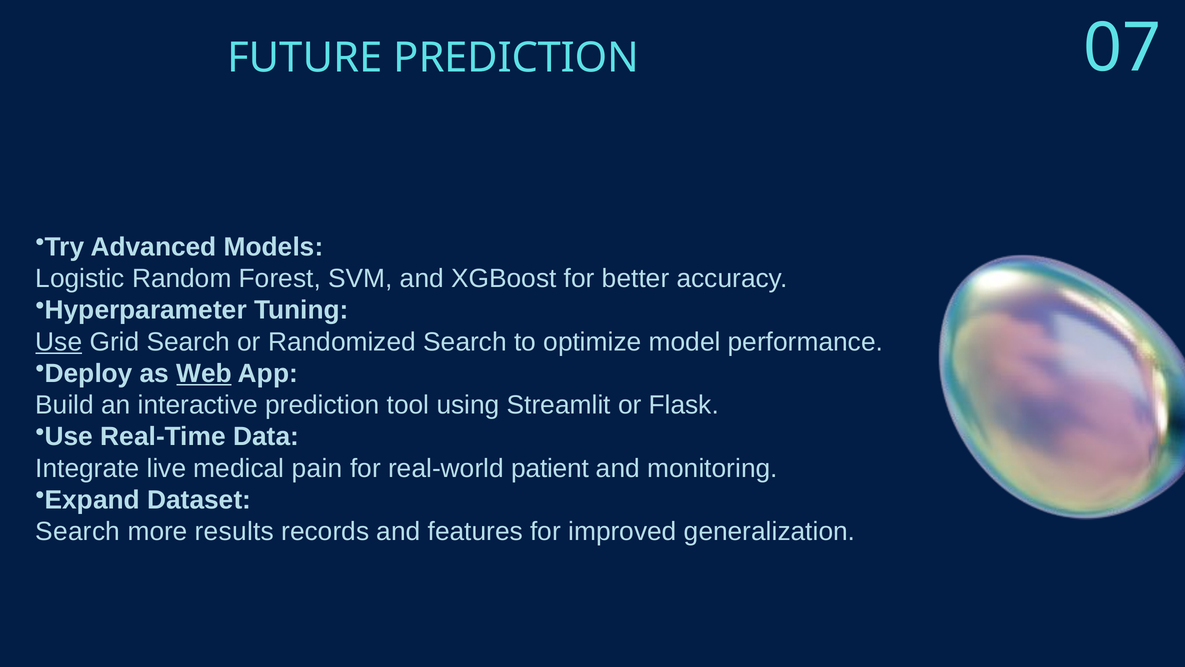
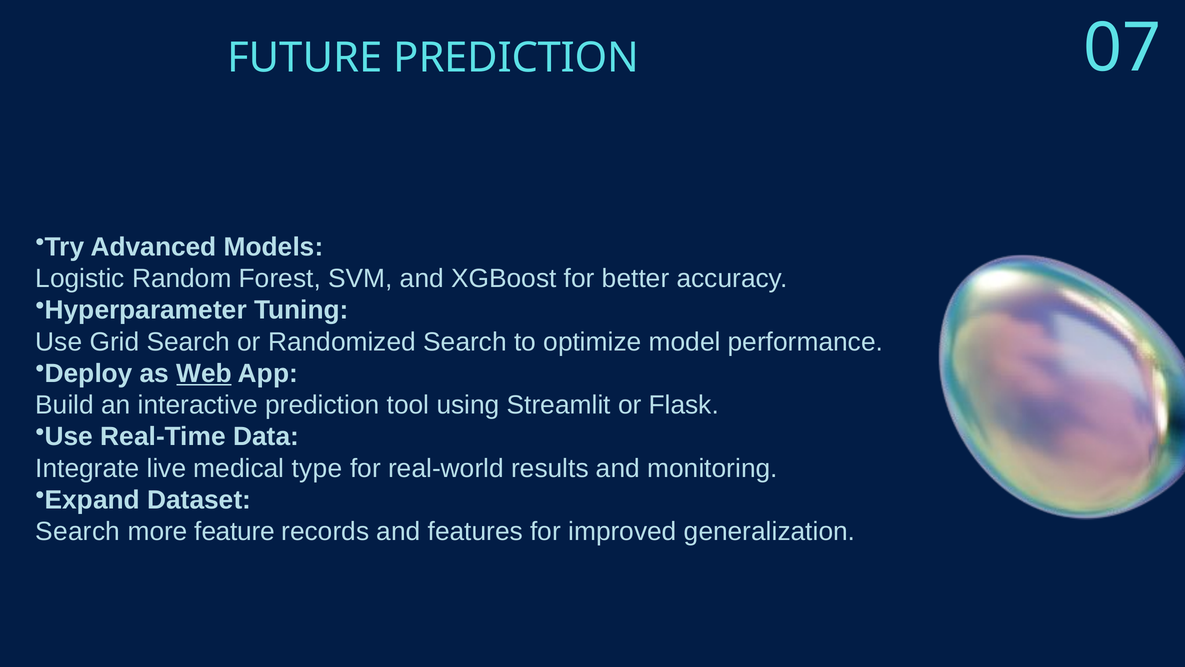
Use at (59, 342) underline: present -> none
pain: pain -> type
patient: patient -> results
results: results -> feature
